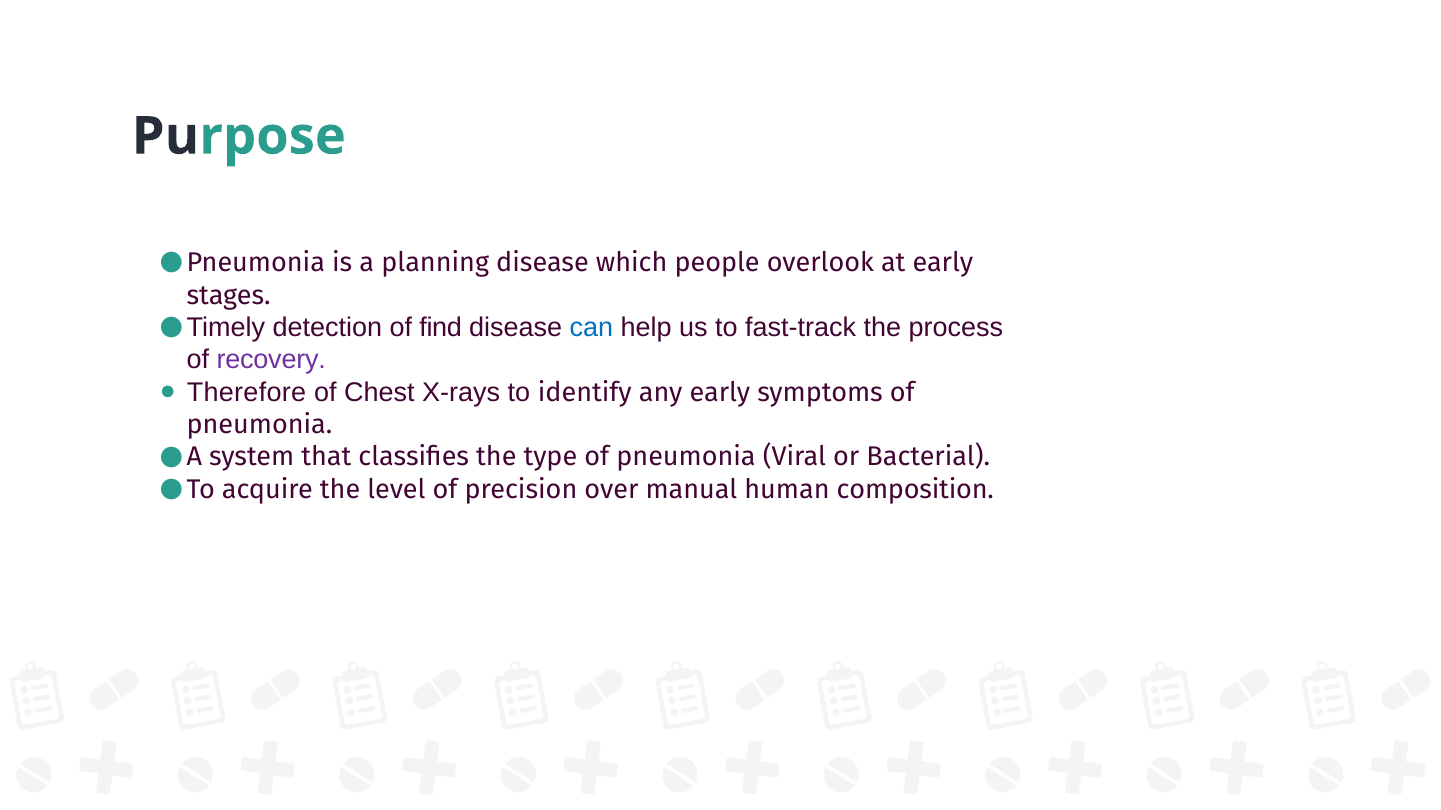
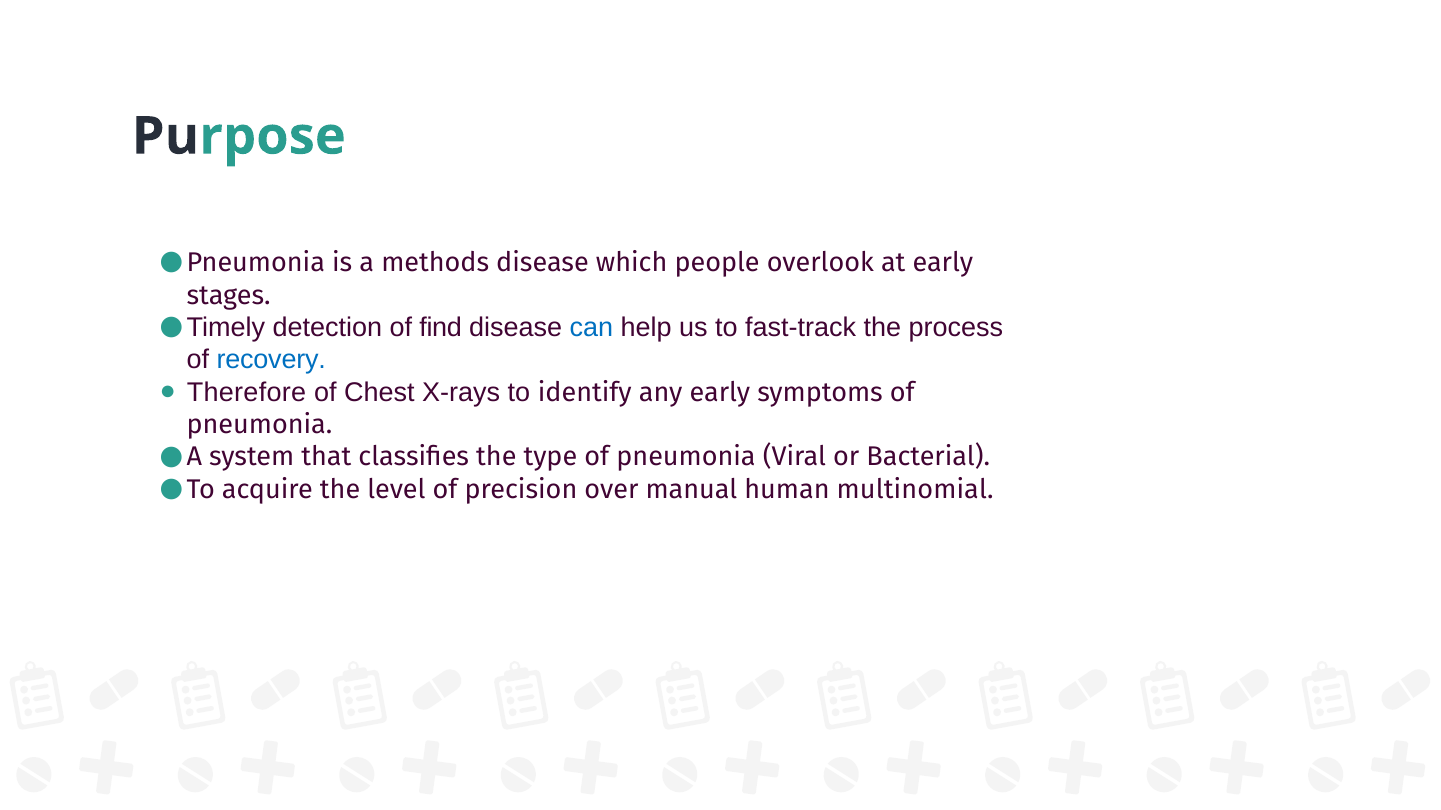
planning: planning -> methods
recovery colour: purple -> blue
composition: composition -> multinomial
